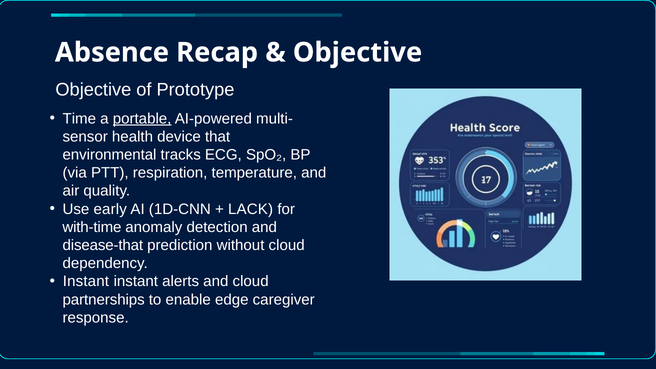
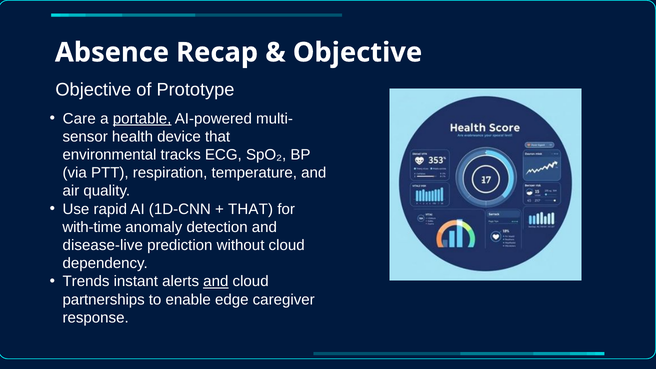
Time: Time -> Care
early: early -> rapid
LACK at (251, 209): LACK -> THAT
disease-that: disease-that -> disease-live
Instant at (86, 282): Instant -> Trends
and at (216, 282) underline: none -> present
